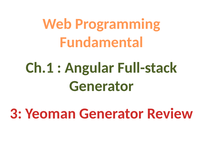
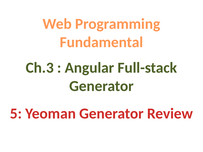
Ch.1: Ch.1 -> Ch.3
3: 3 -> 5
